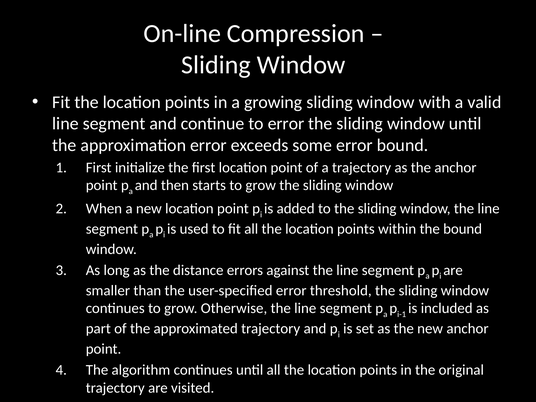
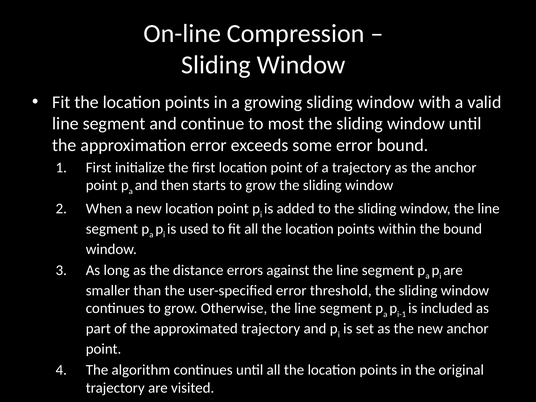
to error: error -> most
